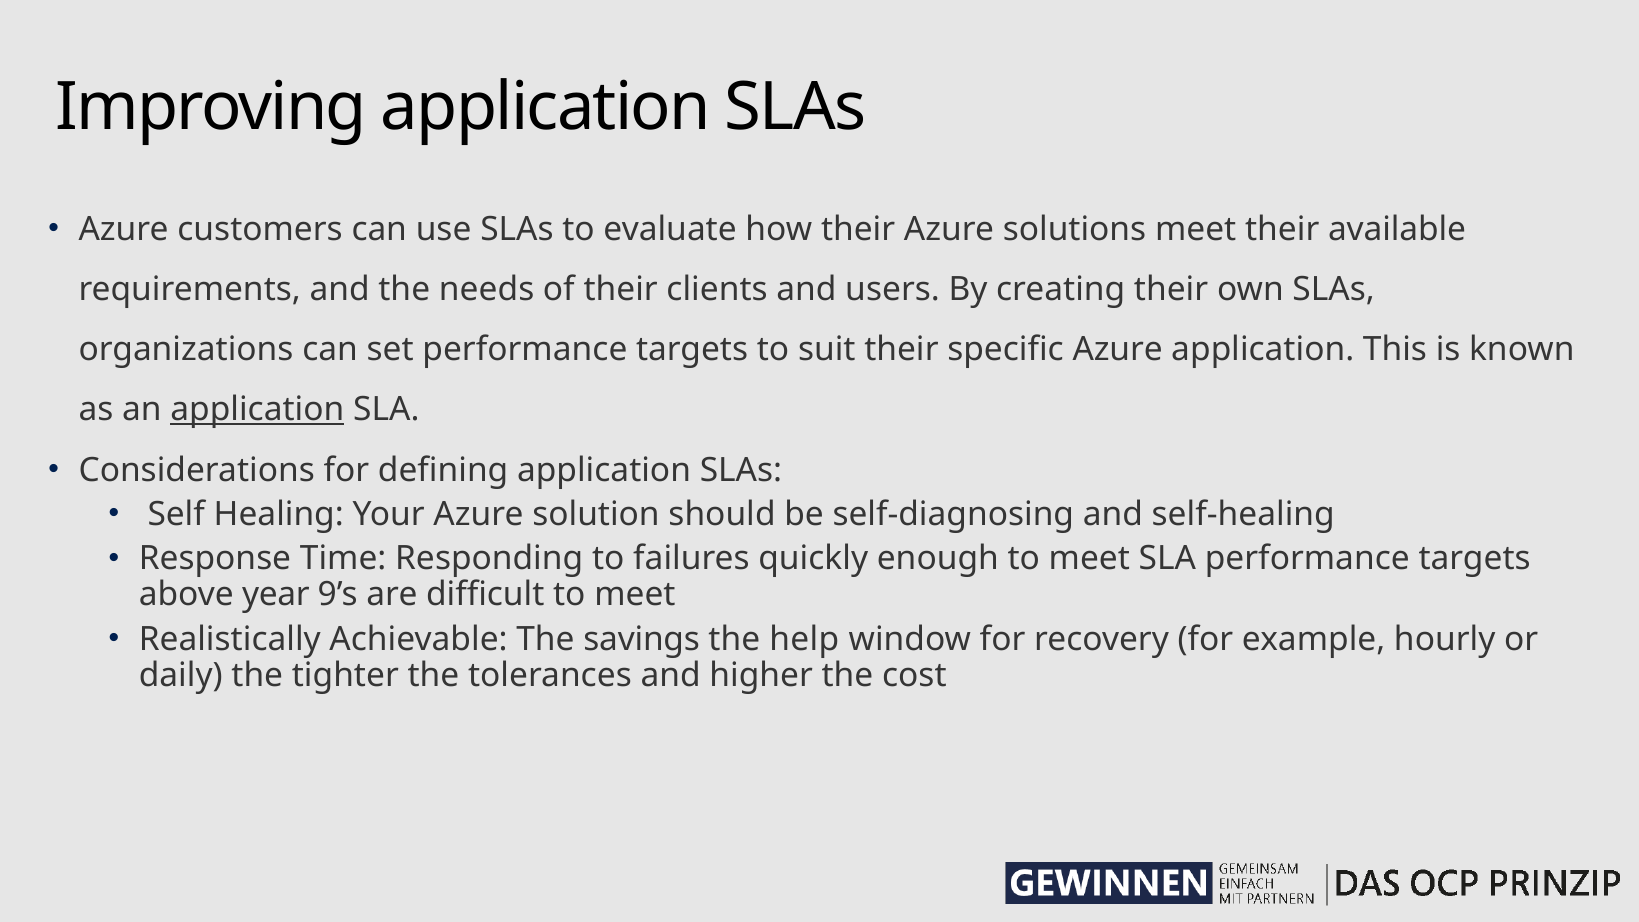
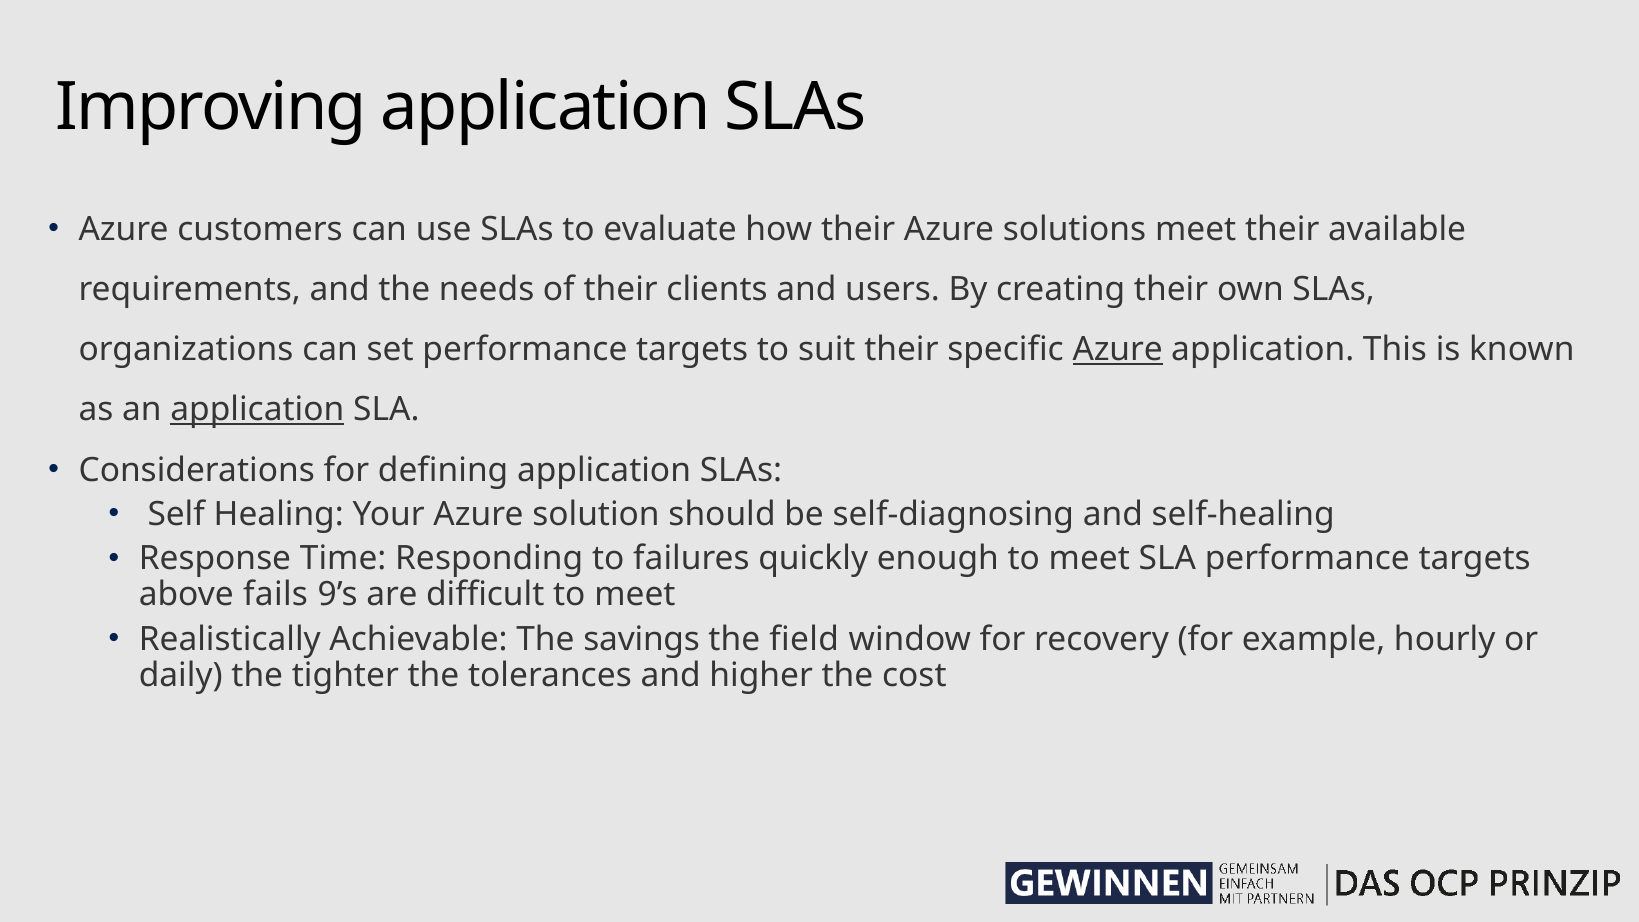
Azure at (1118, 349) underline: none -> present
year: year -> fails
help: help -> field
